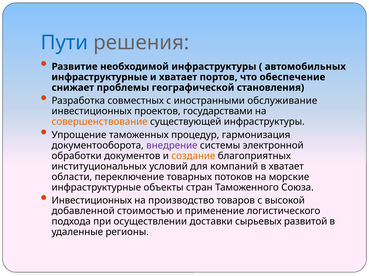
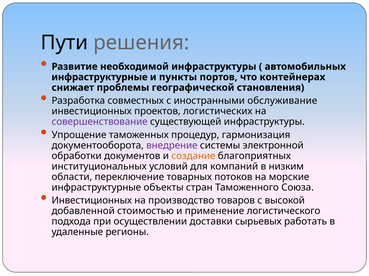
Пути colour: blue -> black
и хватает: хватает -> пункты
обеспечение: обеспечение -> контейнерах
государствами: государствами -> логистических
совершенствование colour: orange -> purple
в хватает: хватает -> низким
развитой: развитой -> работать
